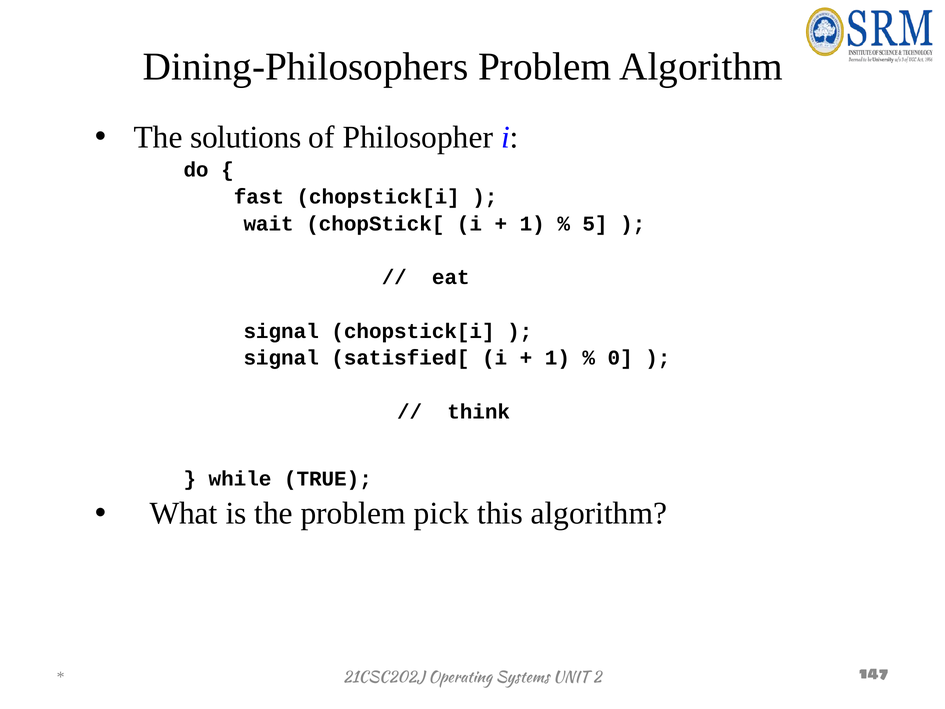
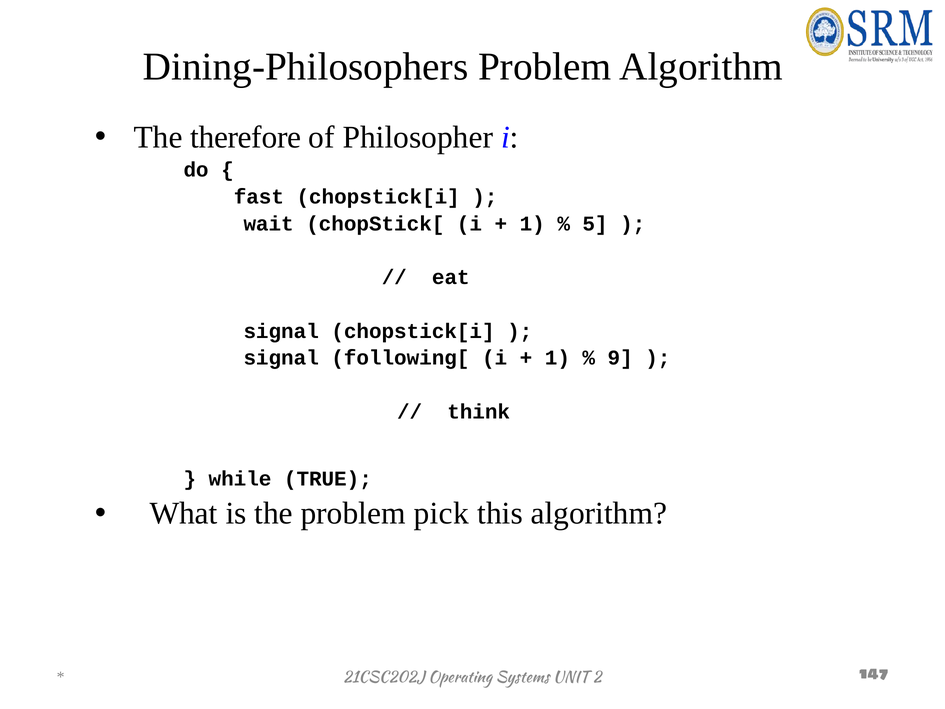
solutions: solutions -> therefore
satisfied[: satisfied[ -> following[
0: 0 -> 9
